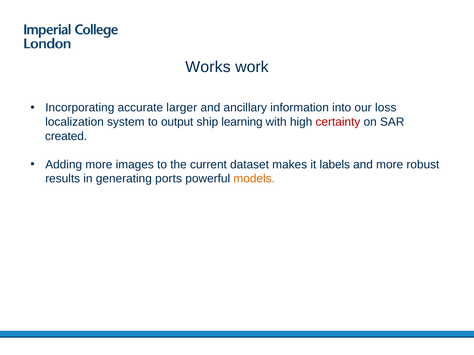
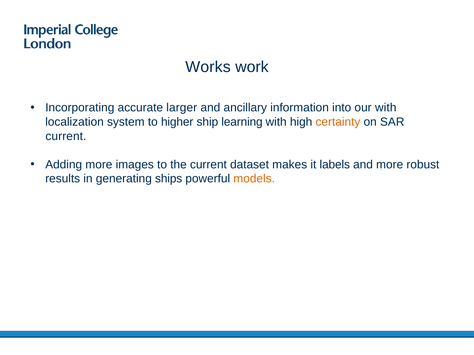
our loss: loss -> with
output: output -> higher
certainty colour: red -> orange
created at (66, 136): created -> current
ports: ports -> ships
